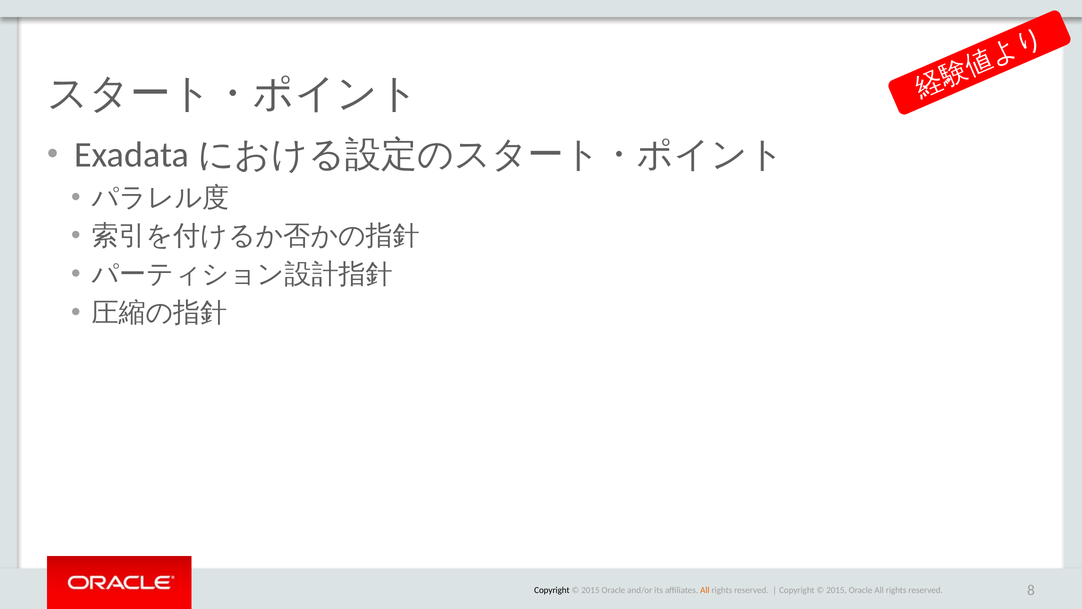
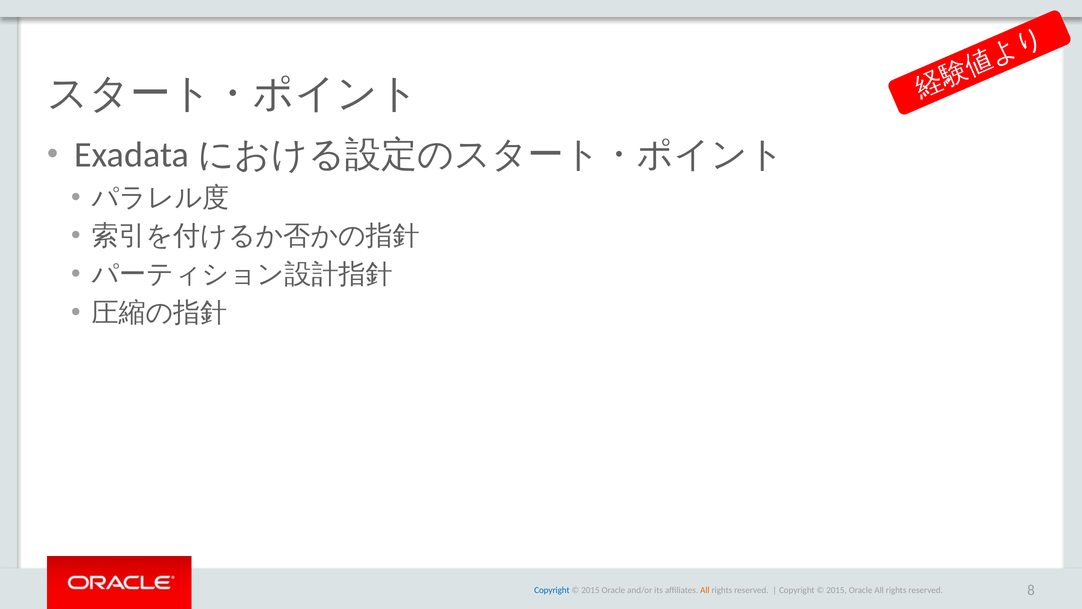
Copyright at (552, 590) colour: black -> blue
